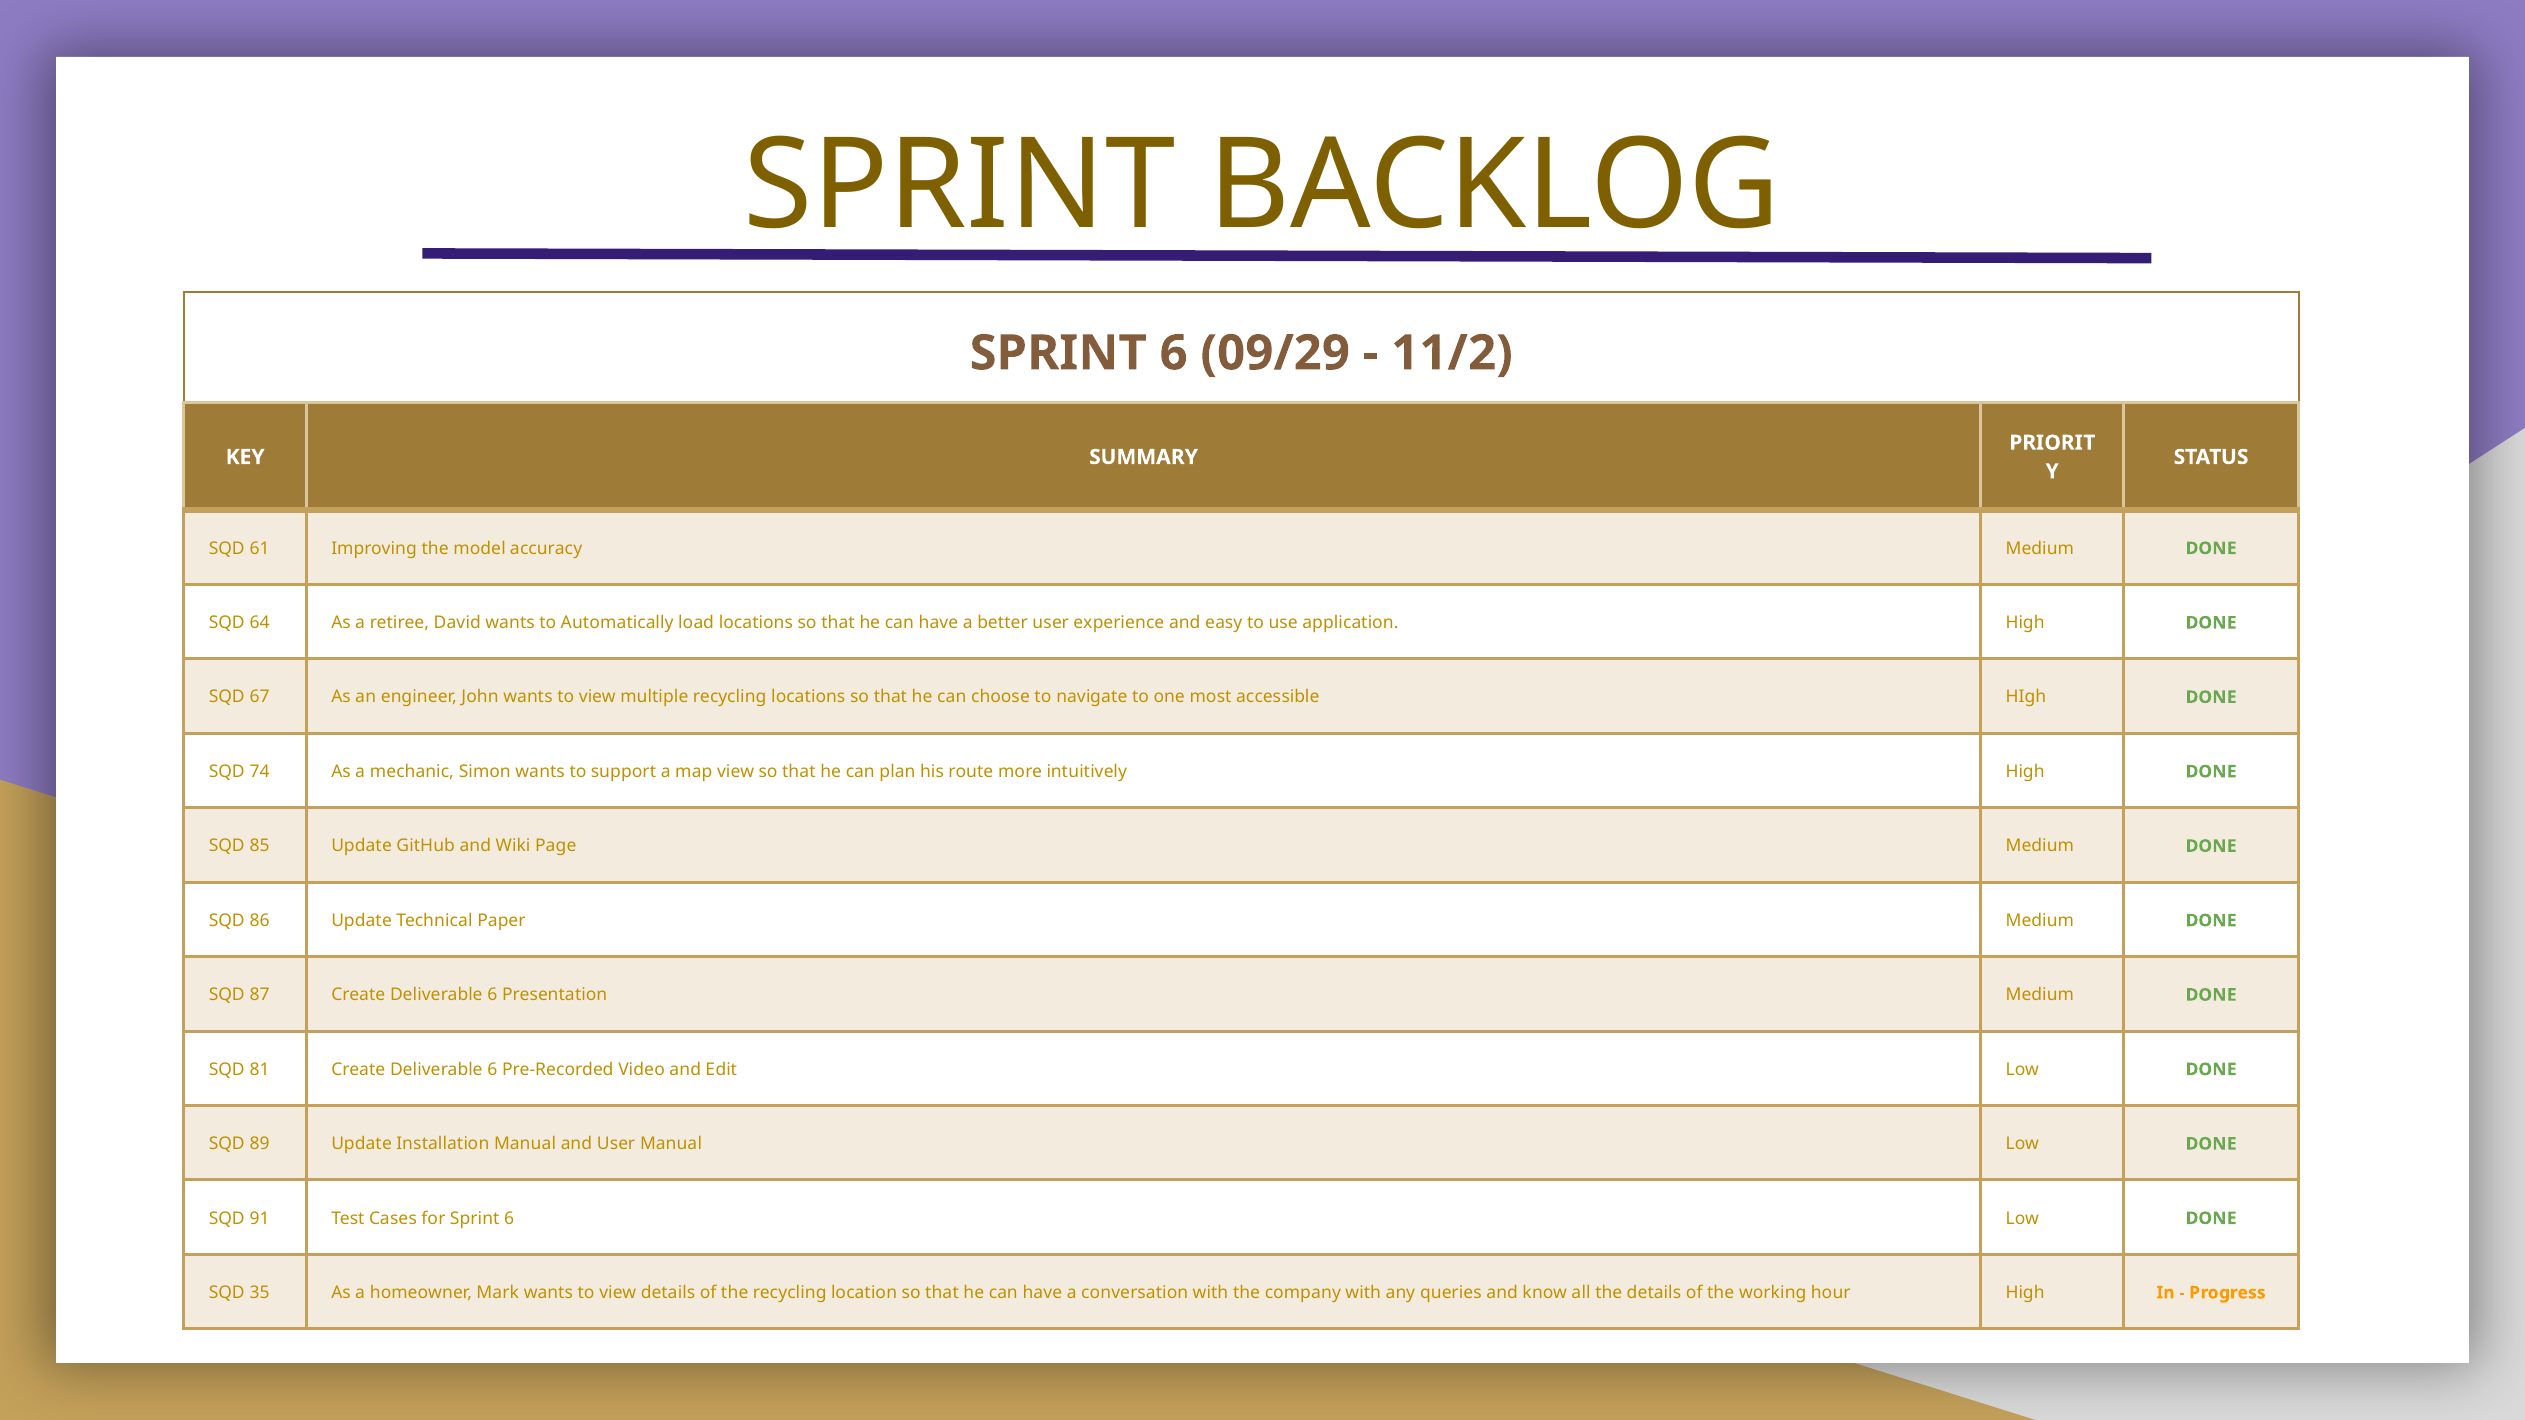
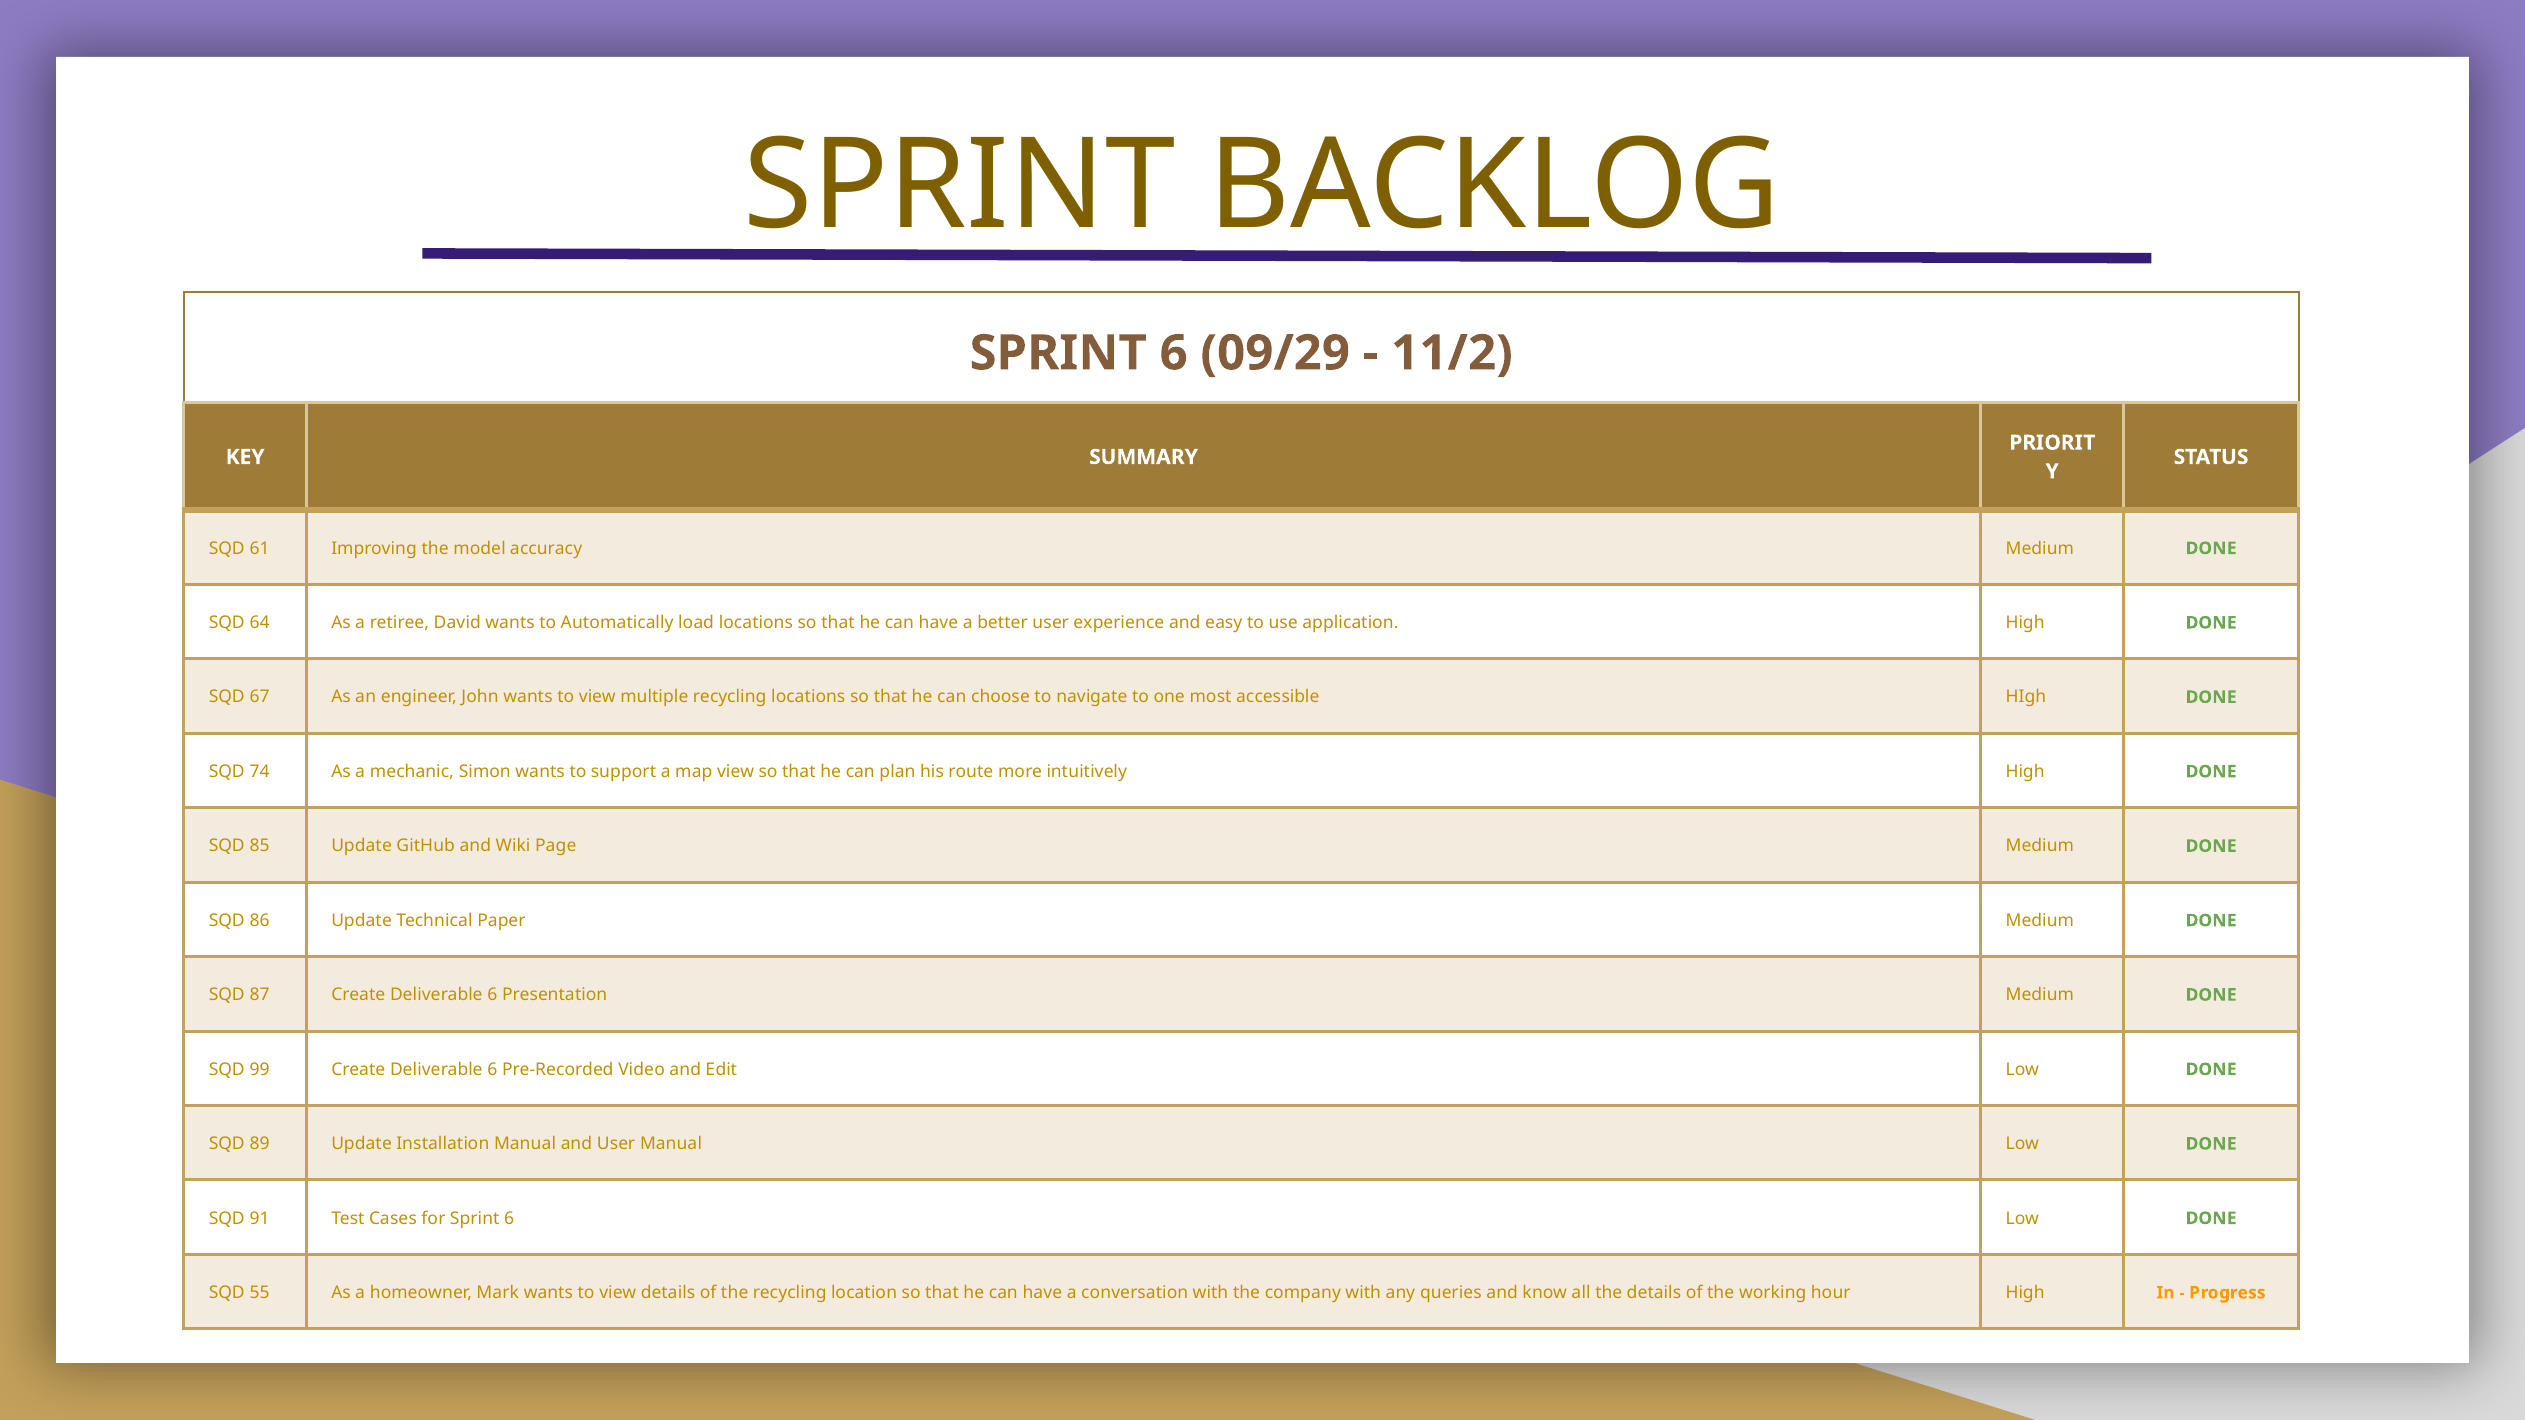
81: 81 -> 99
35: 35 -> 55
